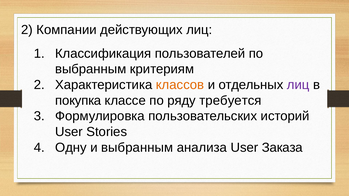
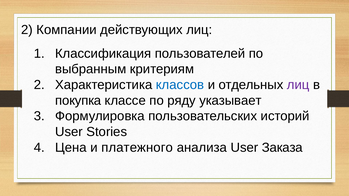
классов colour: orange -> blue
требуется: требуется -> указывает
Одну: Одну -> Цена
и выбранным: выбранным -> платежного
